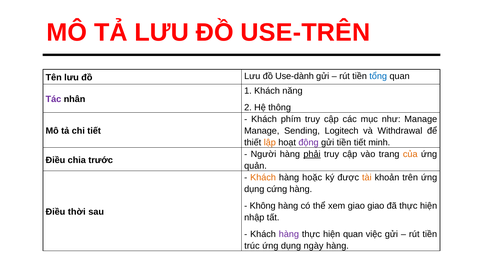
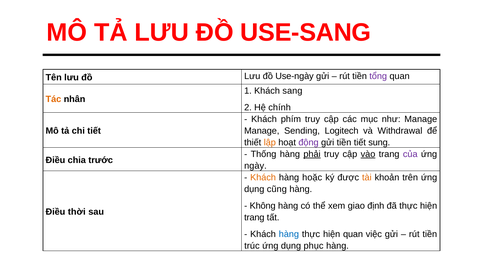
USE-TRÊN: USE-TRÊN -> USE-SANG
Use-dành: Use-dành -> Use-ngày
tổng colour: blue -> purple
năng: năng -> sang
Tác colour: purple -> orange
thông: thông -> chính
minh: minh -> sung
Người: Người -> Thống
vào underline: none -> present
của colour: orange -> purple
quản: quản -> ngày
cứng: cứng -> cũng
giao giao: giao -> định
nhập at (254, 217): nhập -> trang
hàng at (289, 234) colour: purple -> blue
ngày: ngày -> phục
